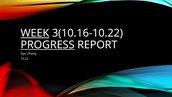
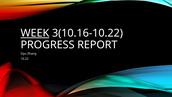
PROGRESS underline: present -> none
